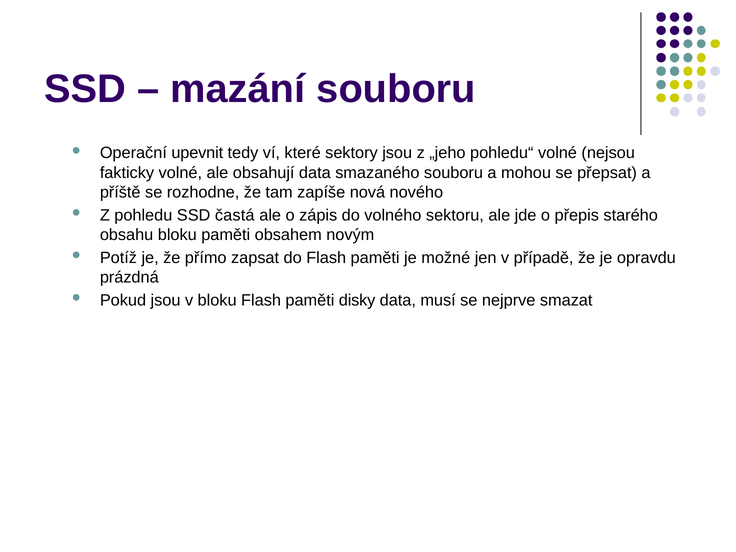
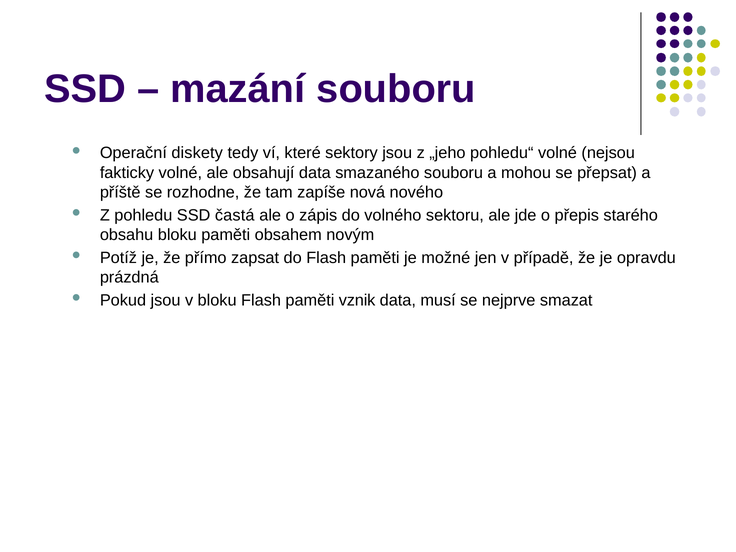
upevnit: upevnit -> diskety
disky: disky -> vznik
